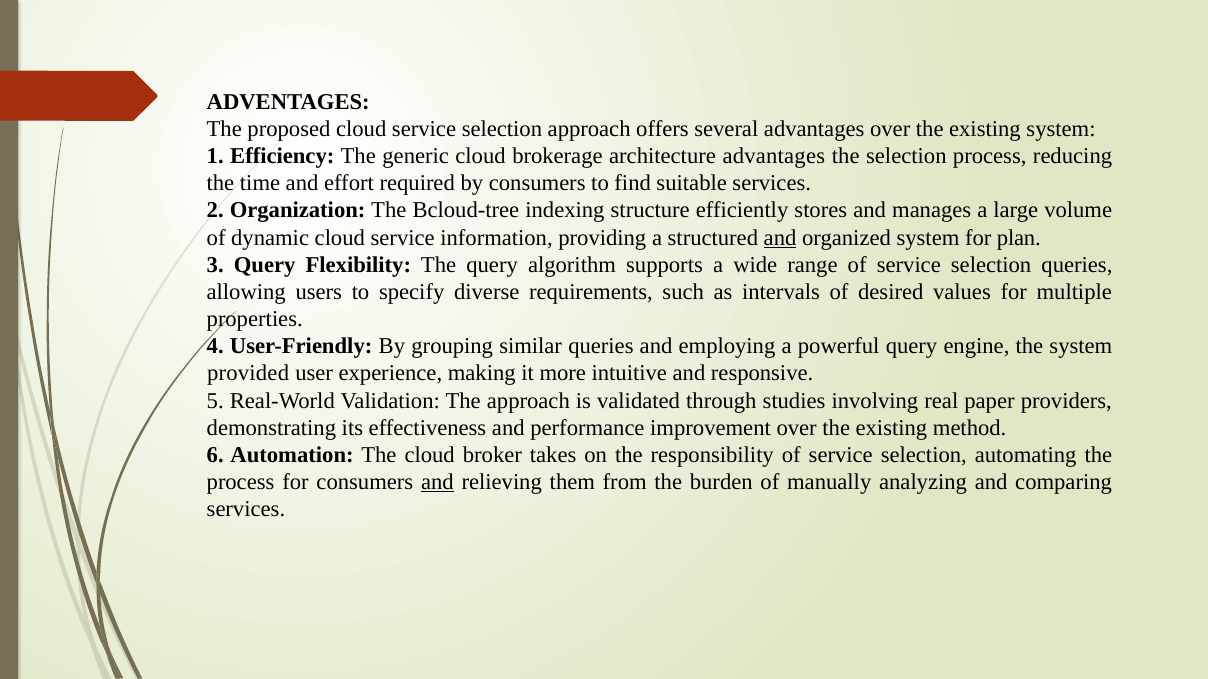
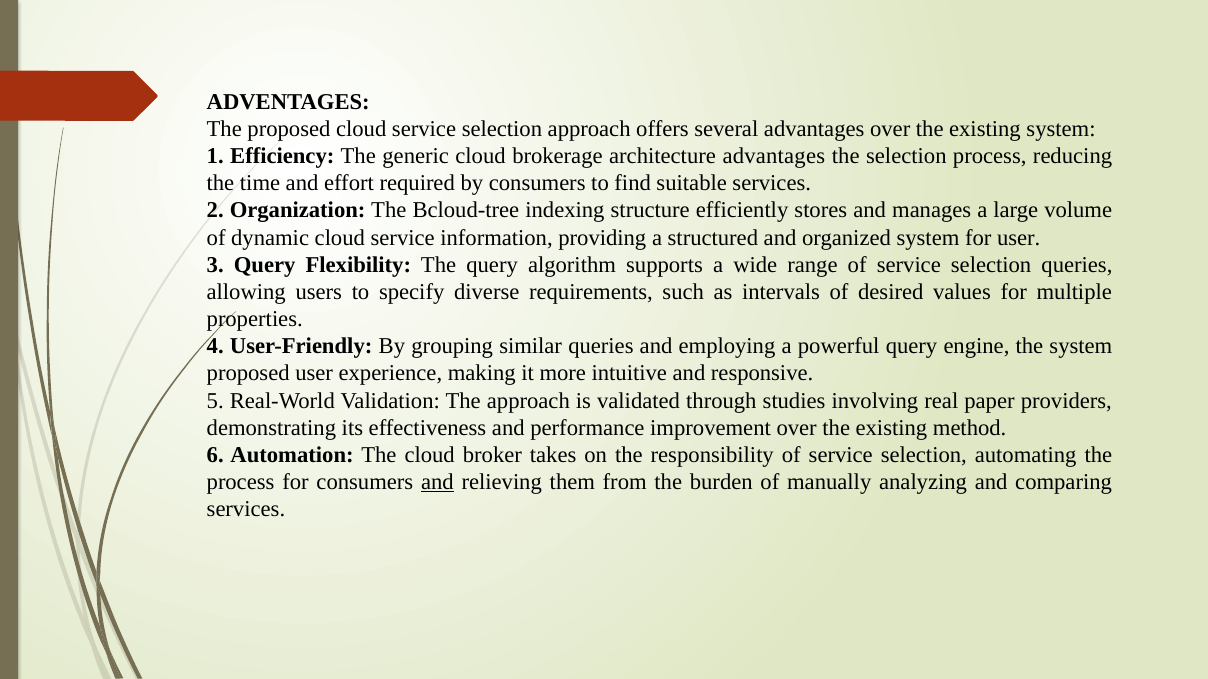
and at (780, 238) underline: present -> none
for plan: plan -> user
provided at (248, 374): provided -> proposed
